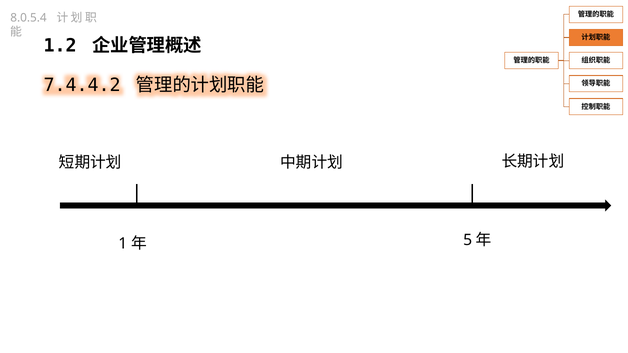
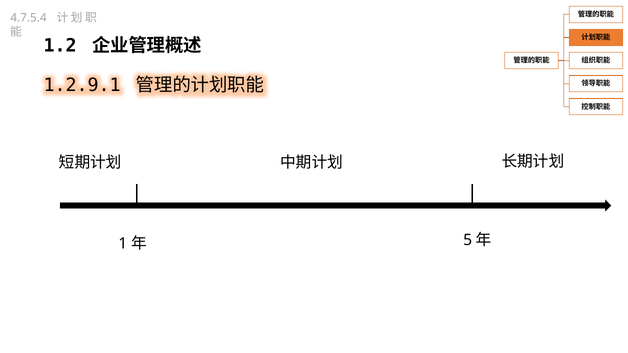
8.0.5.4: 8.0.5.4 -> 4.7.5.4
7.4.4.2: 7.4.4.2 -> 1.2.9.1
